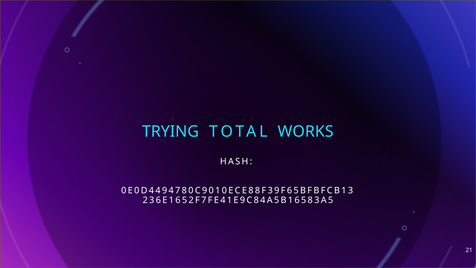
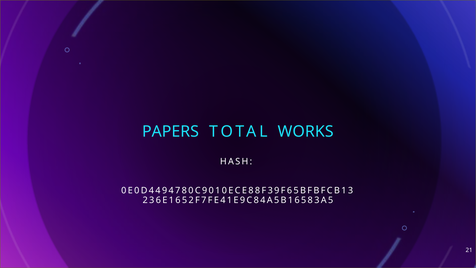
TRYING: TRYING -> PAPERS
